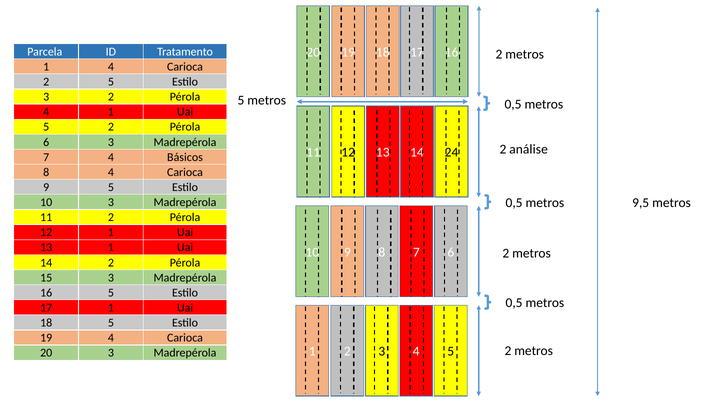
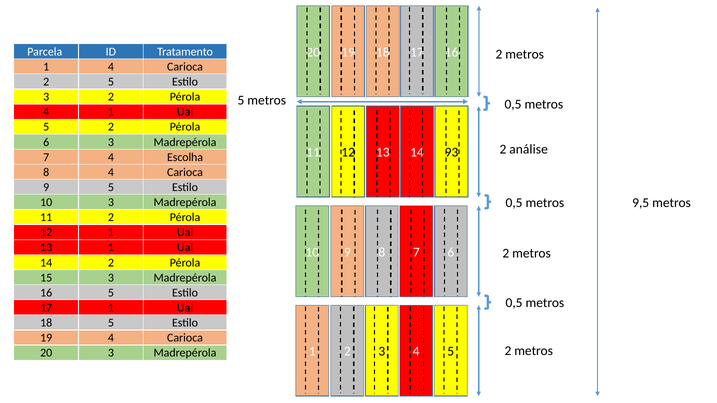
24: 24 -> 93
Básicos: Básicos -> Escolha
